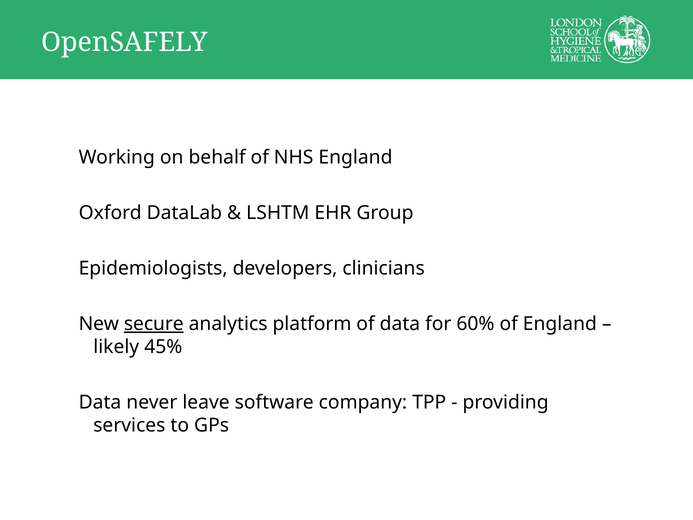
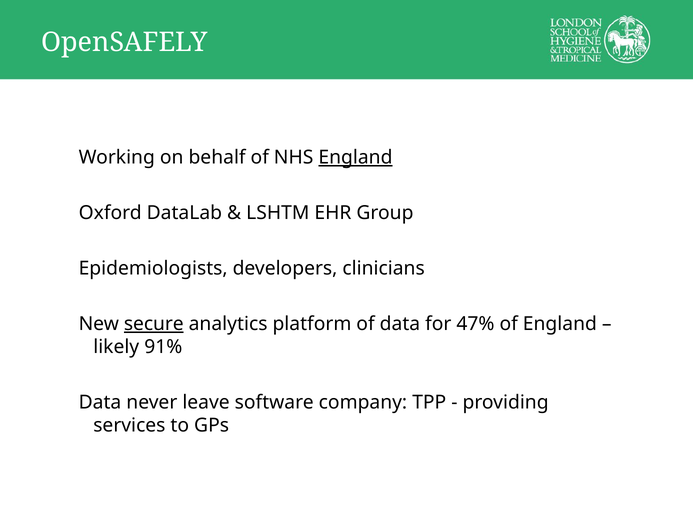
England at (355, 157) underline: none -> present
60%: 60% -> 47%
45%: 45% -> 91%
